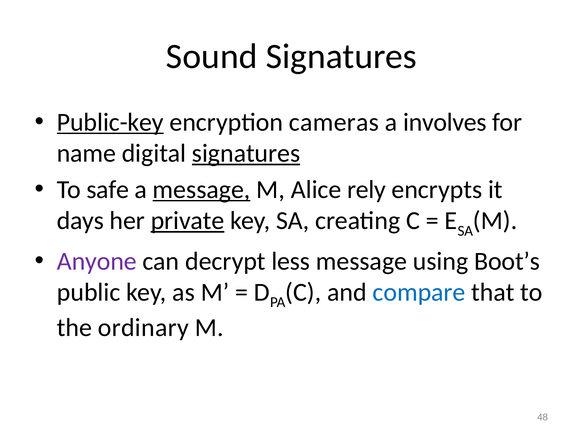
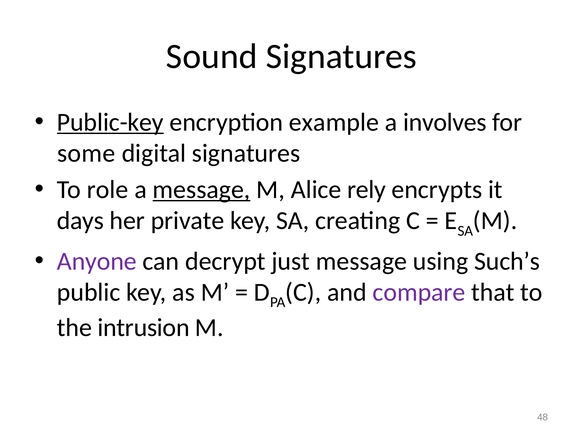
cameras: cameras -> example
name: name -> some
signatures at (246, 153) underline: present -> none
safe: safe -> role
private underline: present -> none
less: less -> just
Boot’s: Boot’s -> Such’s
compare colour: blue -> purple
ordinary: ordinary -> intrusion
